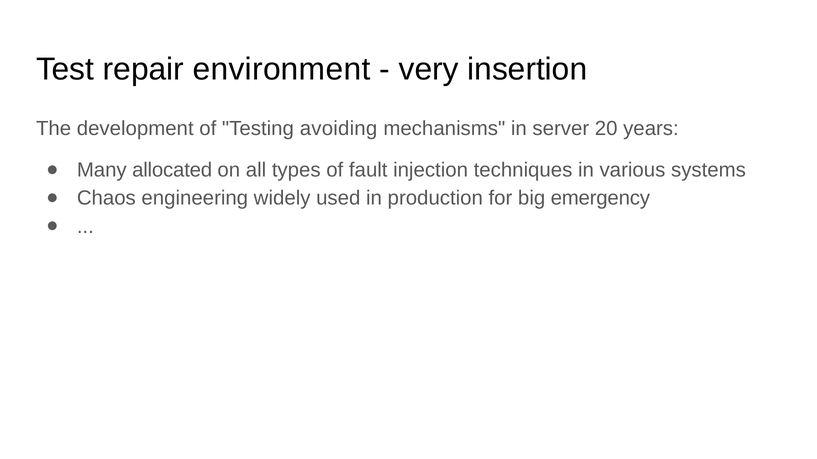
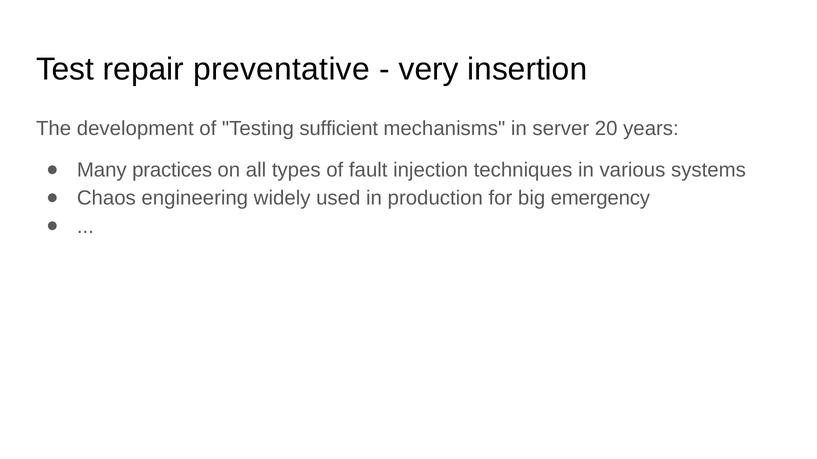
environment: environment -> preventative
avoiding: avoiding -> sufficient
allocated: allocated -> practices
